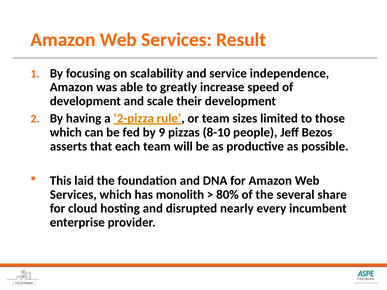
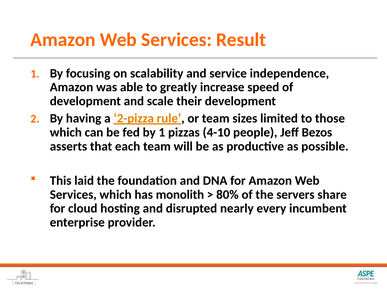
by 9: 9 -> 1
8-10: 8-10 -> 4-10
several: several -> servers
